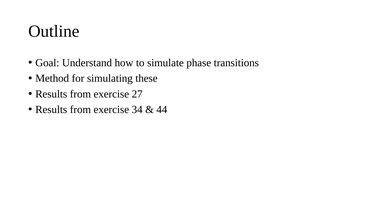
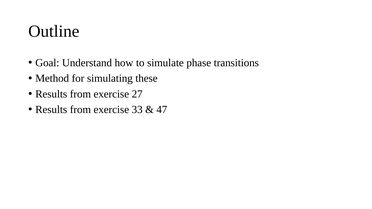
34: 34 -> 33
44: 44 -> 47
